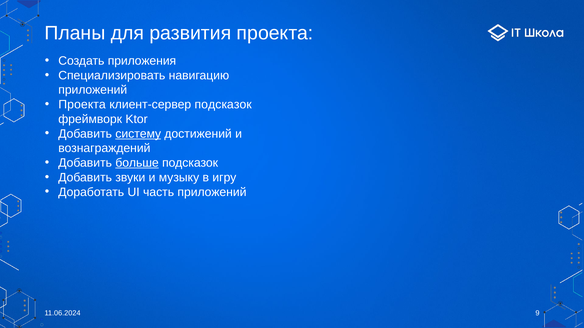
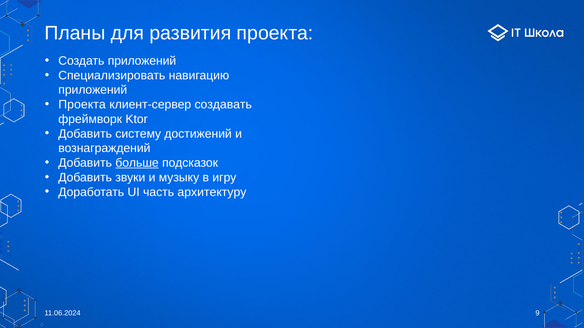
Создать приложения: приложения -> приложений
клиент-сервер подсказок: подсказок -> создавать
систему underline: present -> none
часть приложений: приложений -> архитектуру
